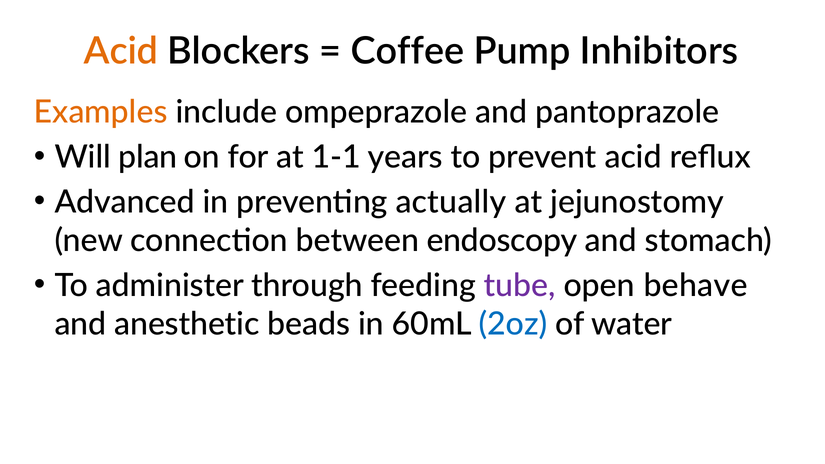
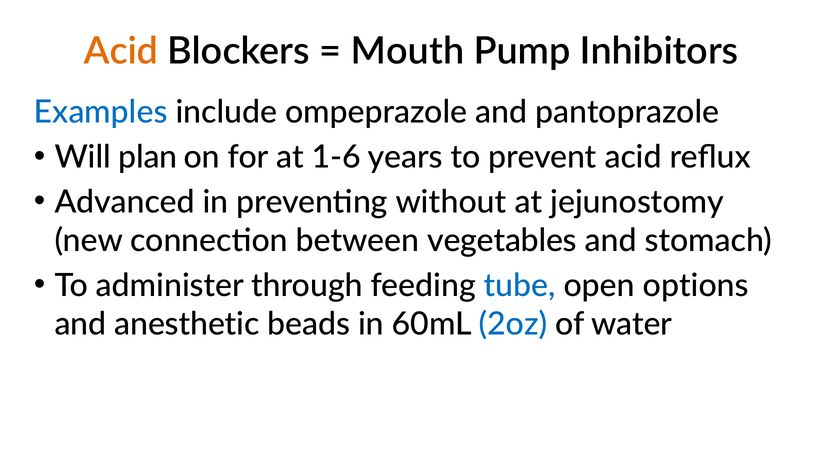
Coffee: Coffee -> Mouth
Examples colour: orange -> blue
1-1: 1-1 -> 1-6
actually: actually -> without
endoscopy: endoscopy -> vegetables
tube colour: purple -> blue
behave: behave -> options
